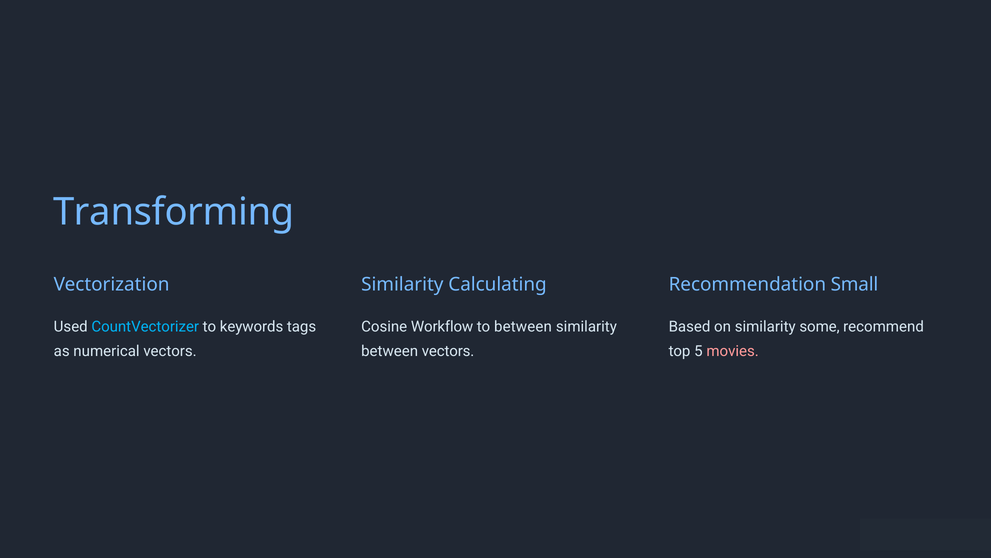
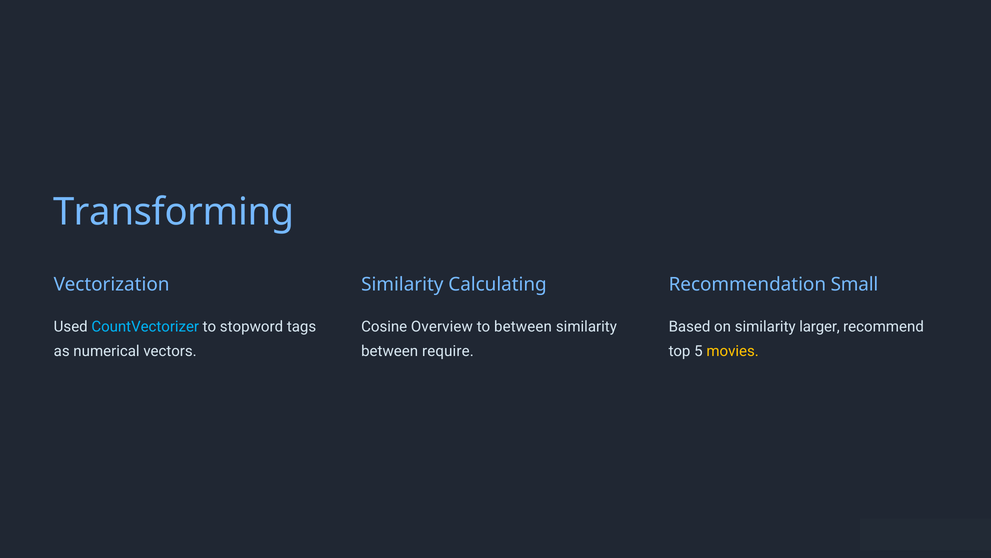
keywords: keywords -> stopword
Workflow: Workflow -> Overview
some: some -> larger
between vectors: vectors -> require
movies colour: pink -> yellow
